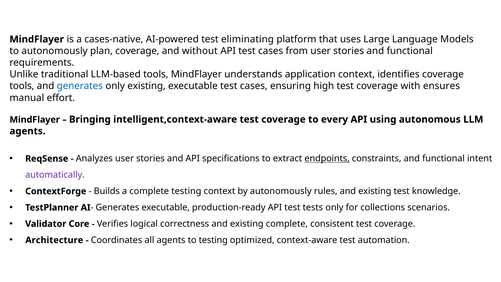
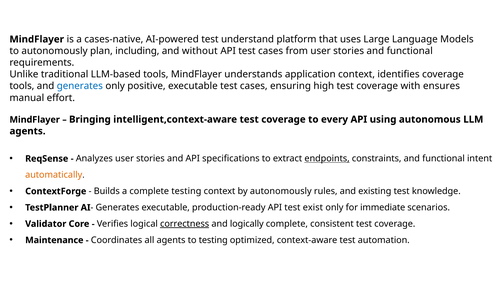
eliminating: eliminating -> understand
plan coverage: coverage -> including
only existing: existing -> positive
automatically colour: purple -> orange
tests: tests -> exist
collections: collections -> immediate
correctness underline: none -> present
existing at (247, 224): existing -> logically
Architecture: Architecture -> Maintenance
